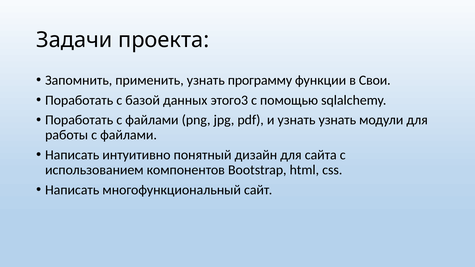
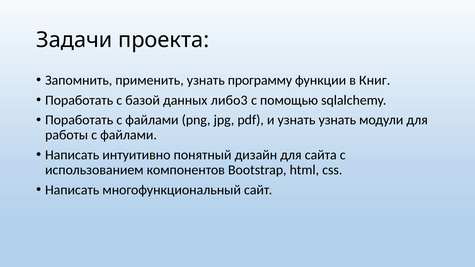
Свои: Свои -> Книг
этого3: этого3 -> либо3
